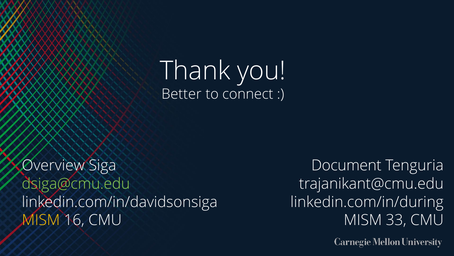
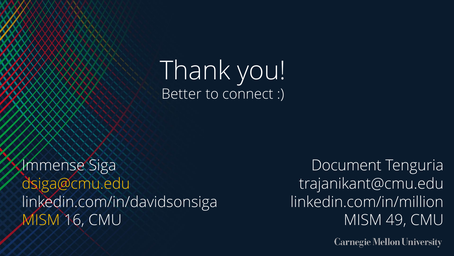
Overview: Overview -> Immense
dsiga@cmu.edu colour: light green -> yellow
linkedin.com/in/during: linkedin.com/in/during -> linkedin.com/in/million
33: 33 -> 49
